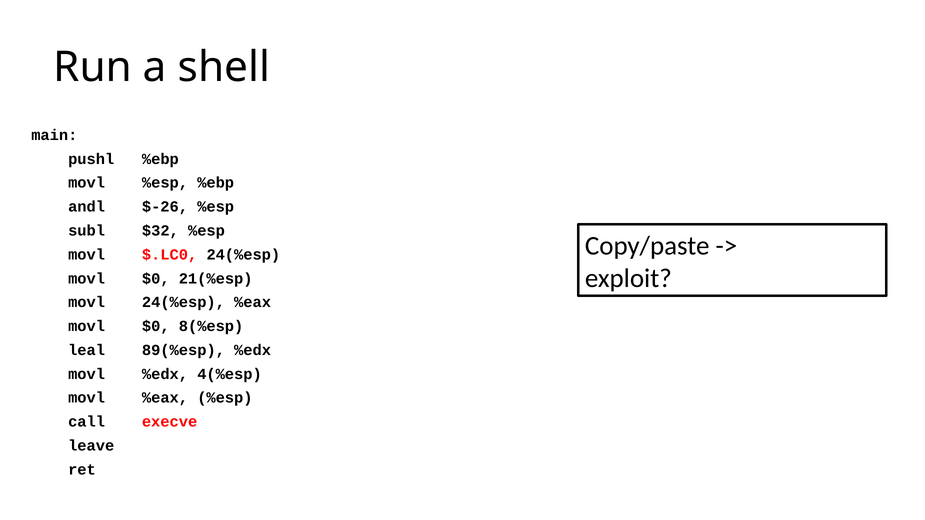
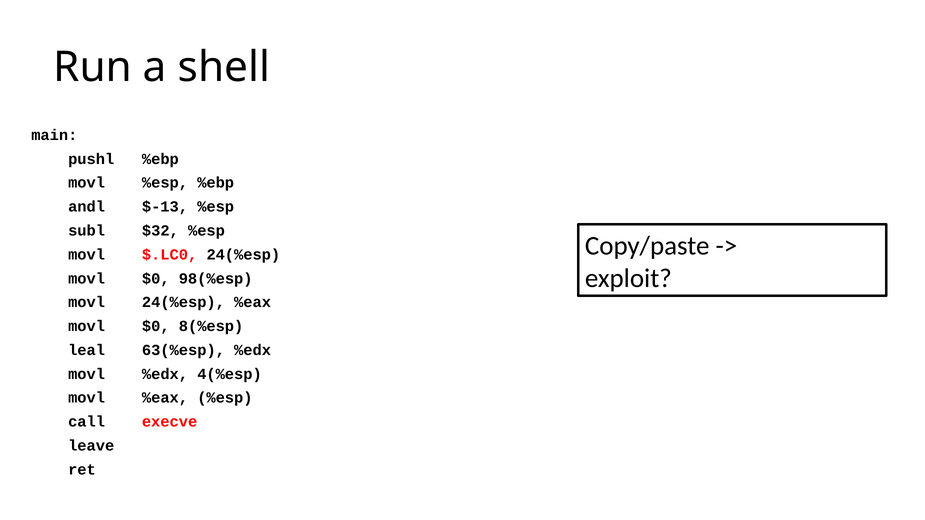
$-26: $-26 -> $-13
21(%esp: 21(%esp -> 98(%esp
89(%esp: 89(%esp -> 63(%esp
